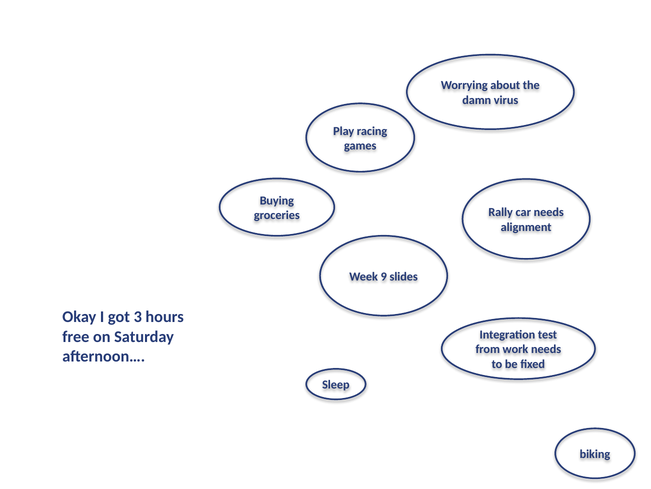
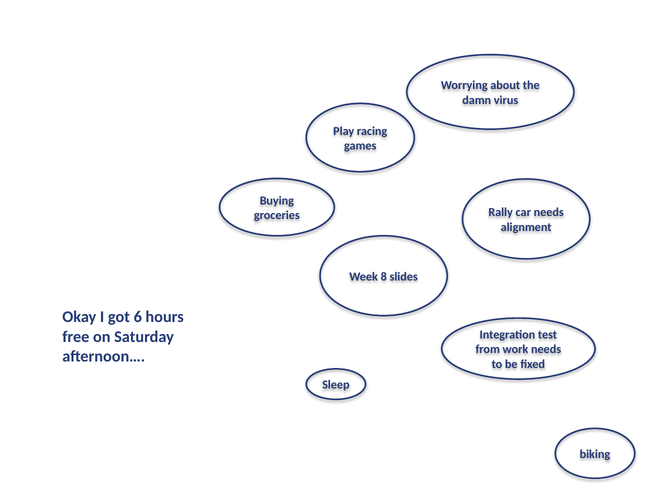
9: 9 -> 8
3: 3 -> 6
